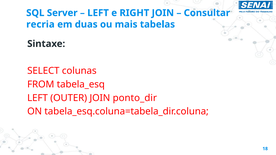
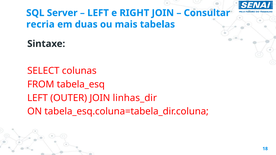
ponto_dir: ponto_dir -> linhas_dir
